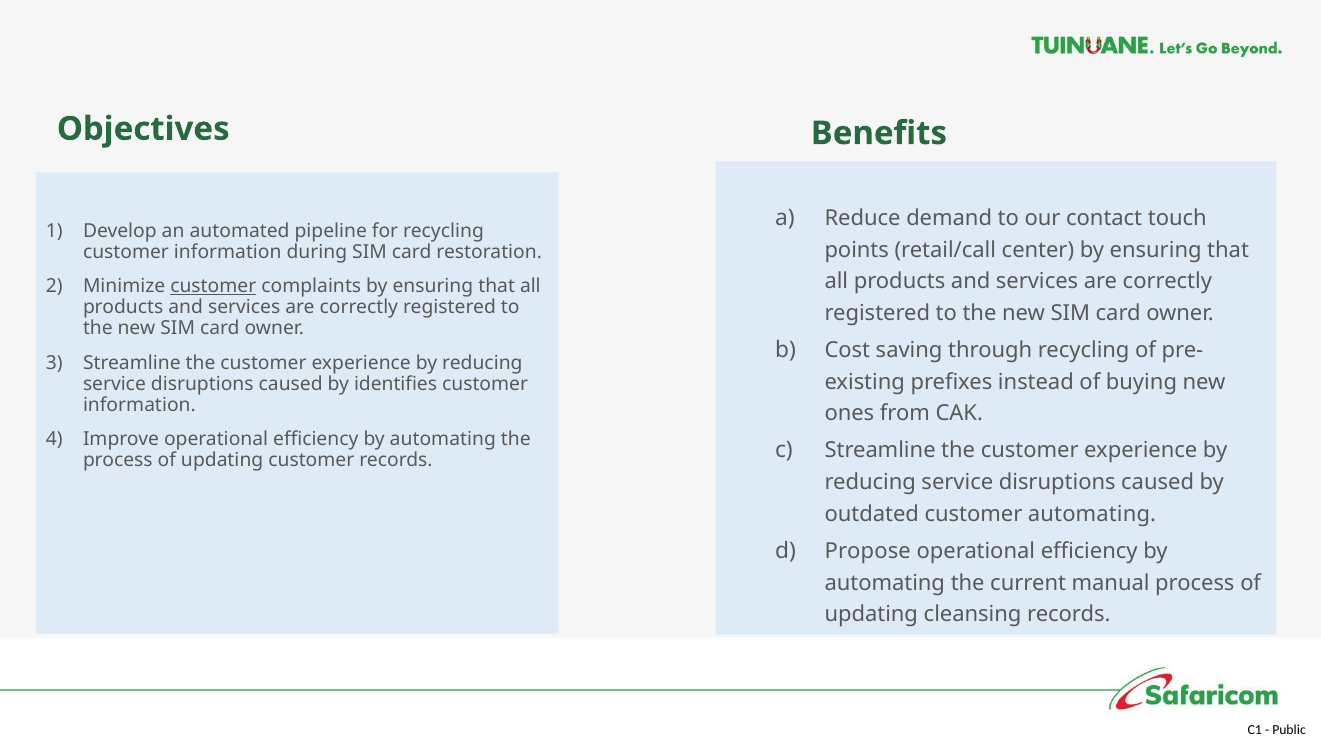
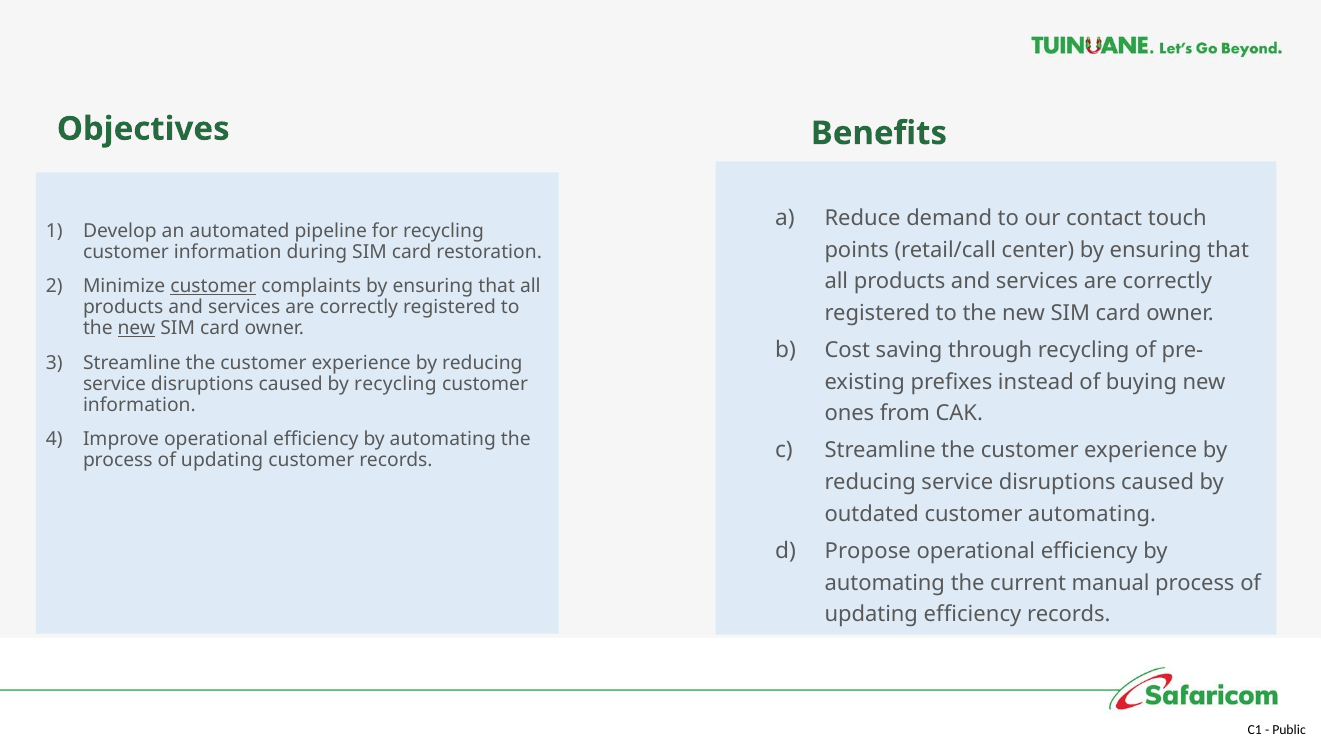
new at (137, 328) underline: none -> present
by identifies: identifies -> recycling
updating cleansing: cleansing -> efficiency
